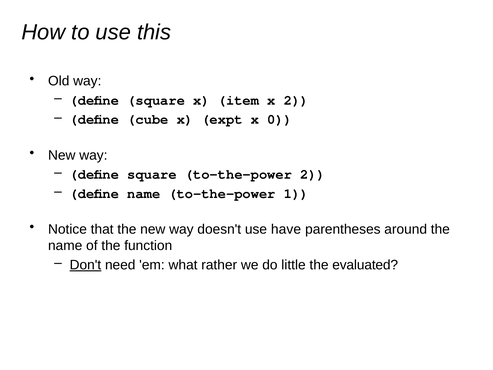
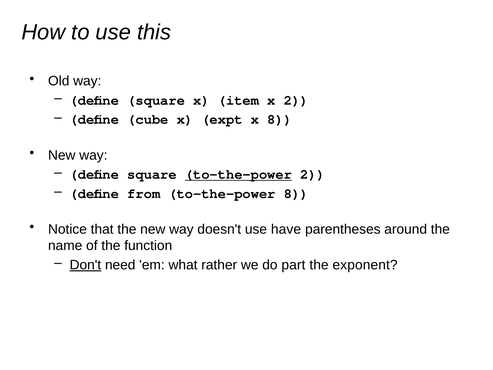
x 0: 0 -> 8
to-the-power at (238, 174) underline: none -> present
define name: name -> from
to-the-power 1: 1 -> 8
little: little -> part
evaluated: evaluated -> exponent
